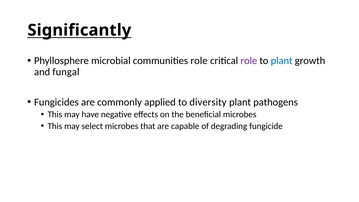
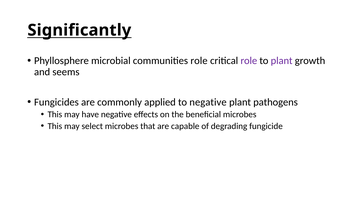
plant at (282, 61) colour: blue -> purple
fungal: fungal -> seems
to diversity: diversity -> negative
